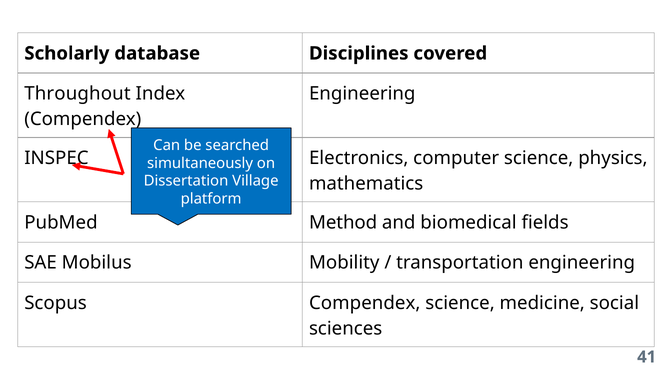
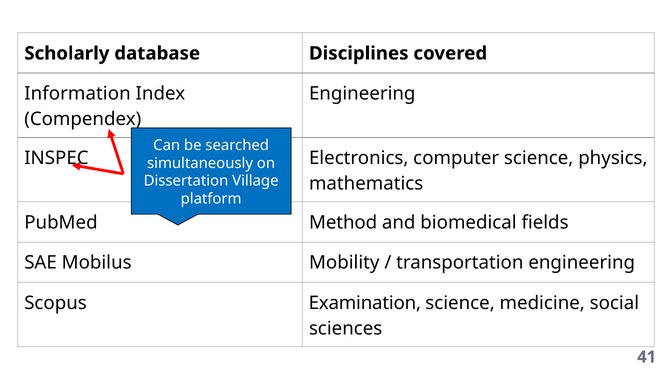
Throughout: Throughout -> Information
Scopus Compendex: Compendex -> Examination
